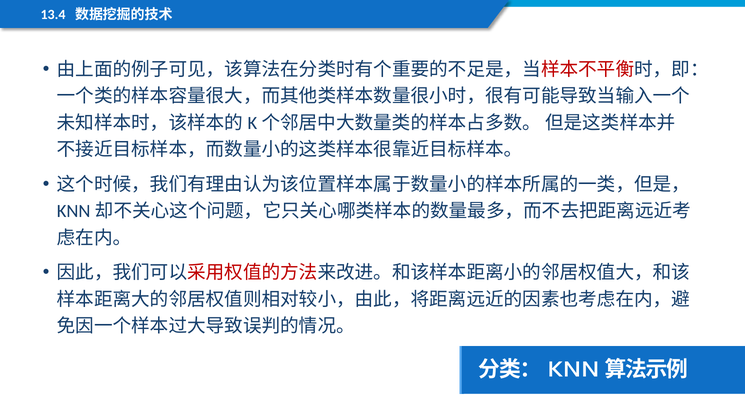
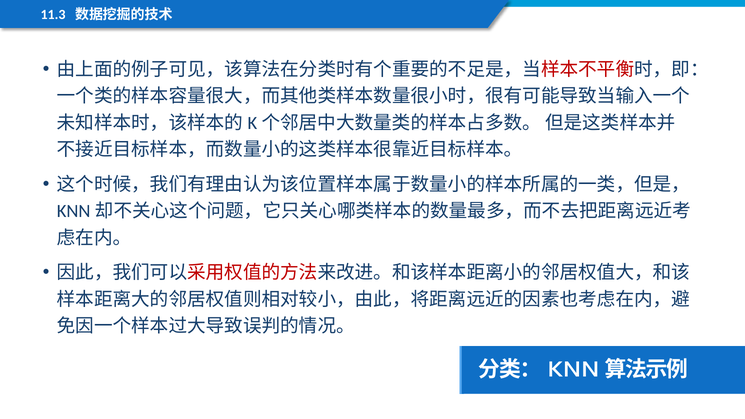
13.4: 13.4 -> 11.3
